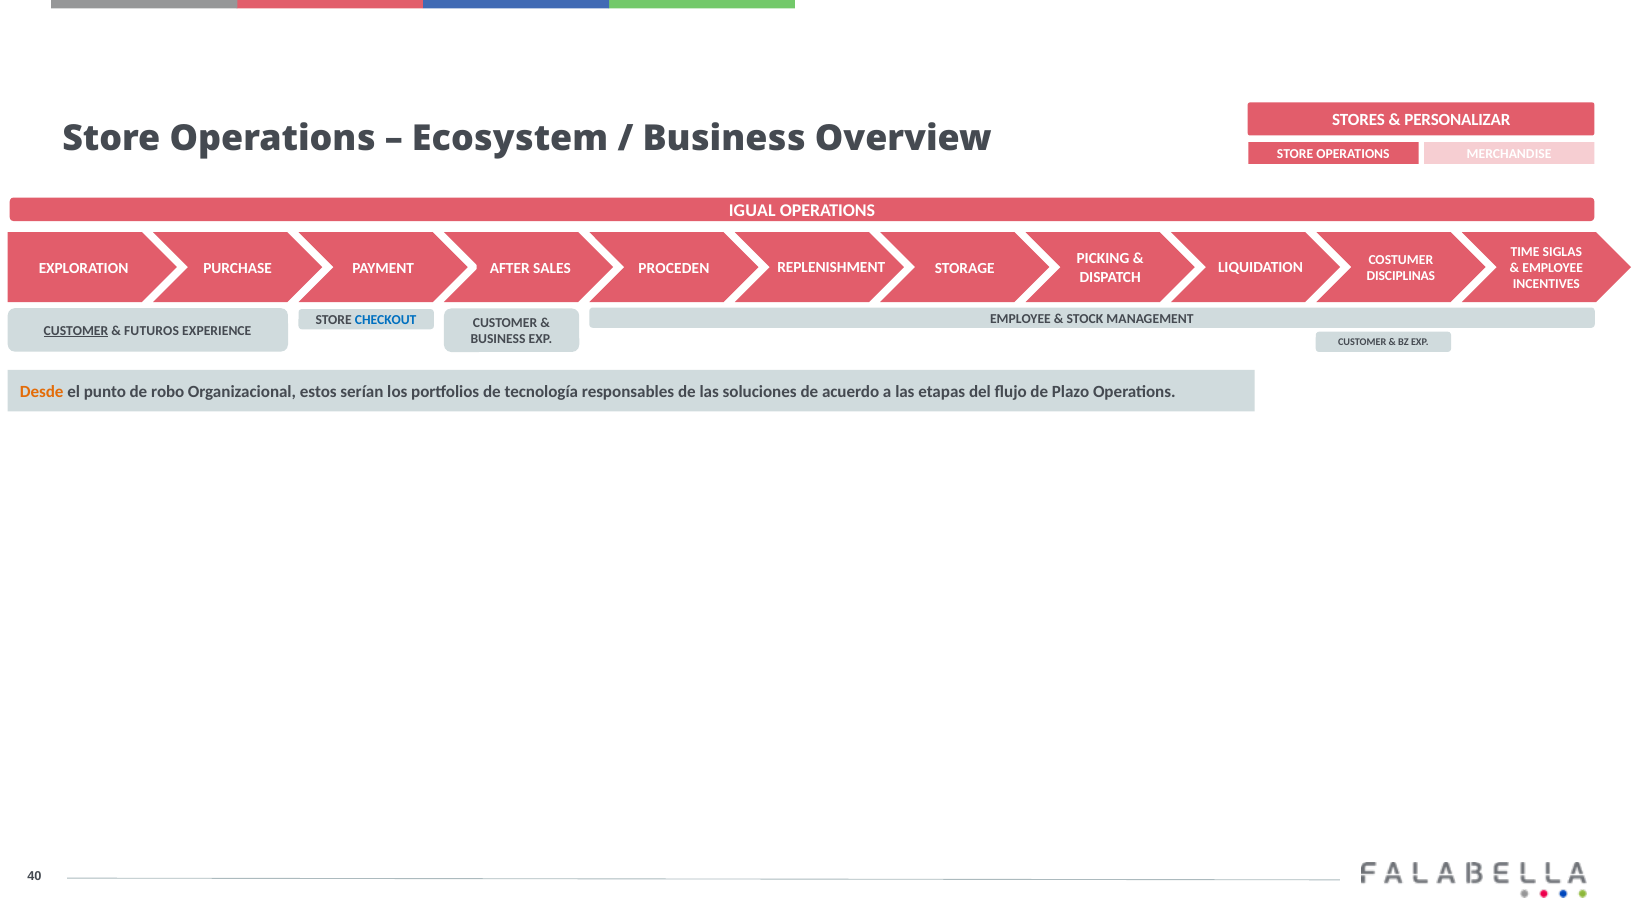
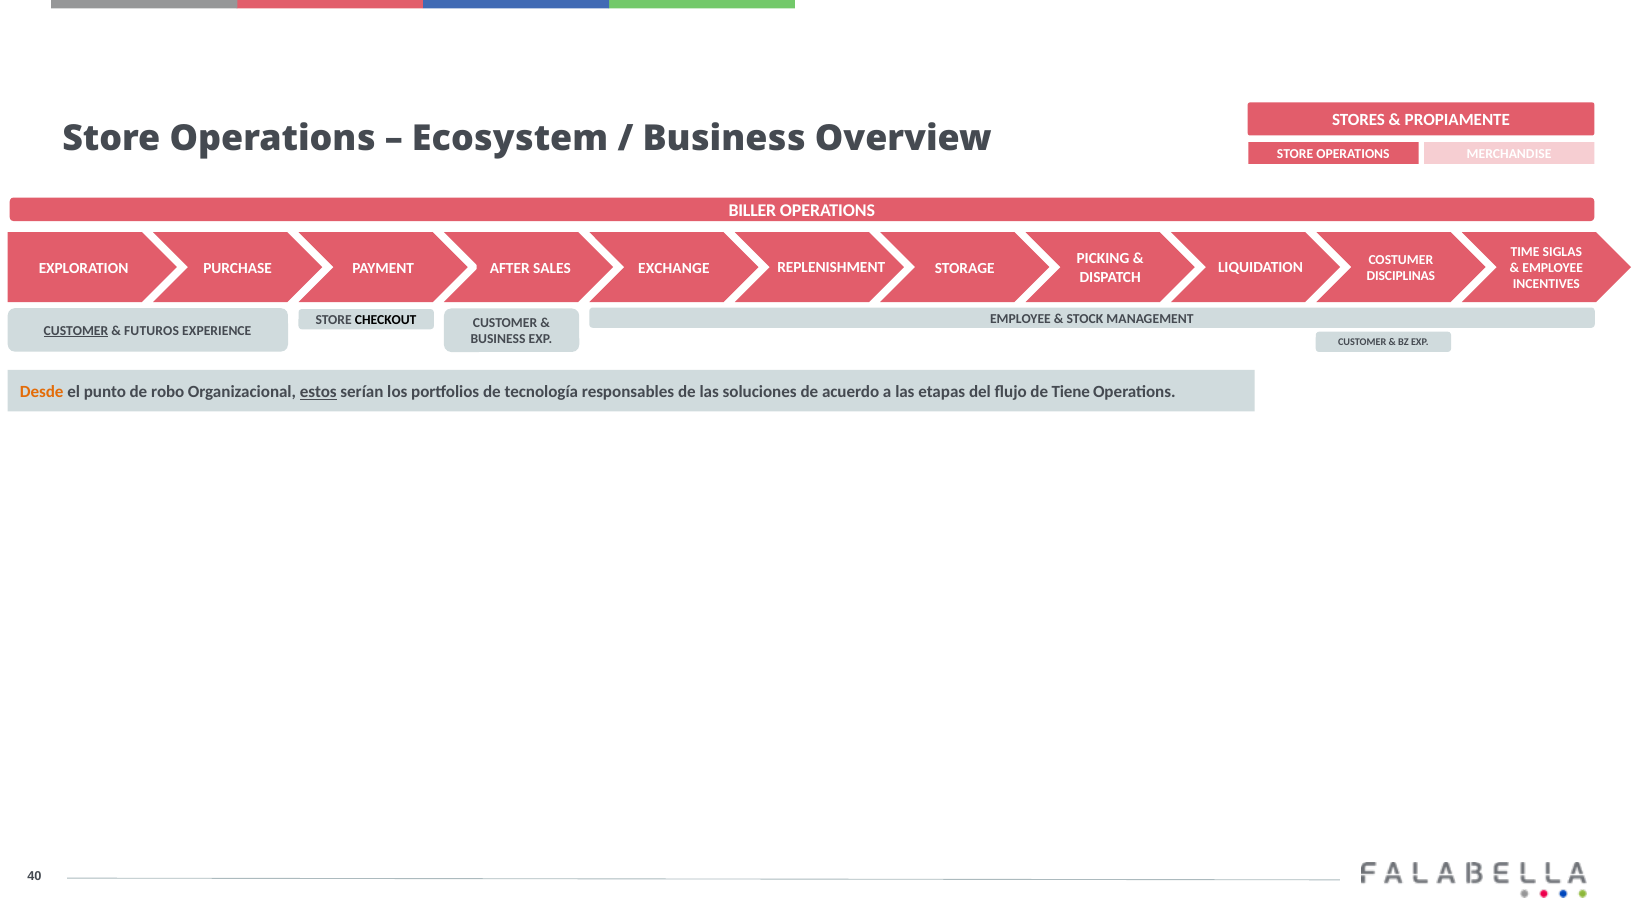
PERSONALIZAR: PERSONALIZAR -> PROPIAMENTE
IGUAL: IGUAL -> BILLER
PROCEDEN: PROCEDEN -> EXCHANGE
CHECKOUT colour: blue -> black
estos underline: none -> present
Plazo: Plazo -> Tiene
